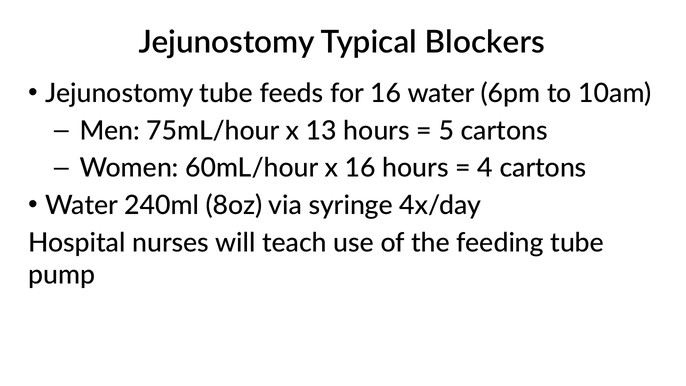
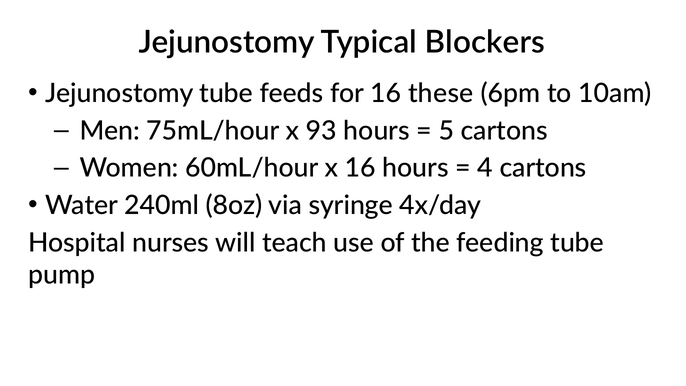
16 water: water -> these
13: 13 -> 93
